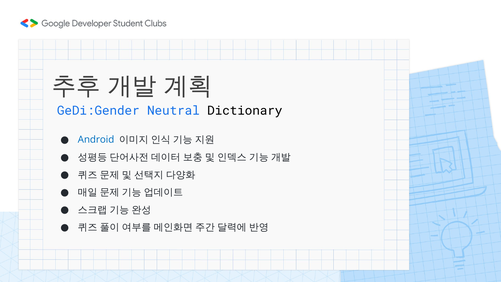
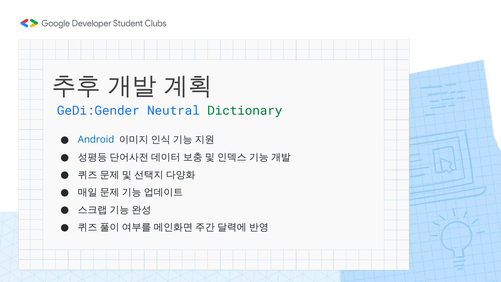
Dictionary colour: black -> green
